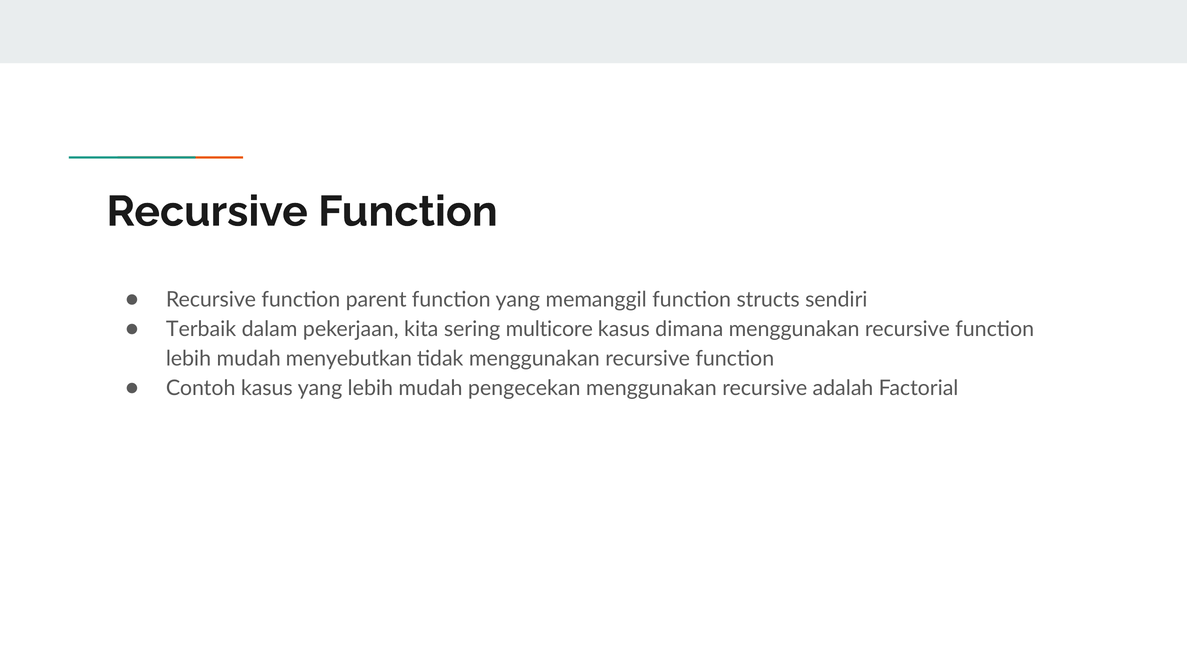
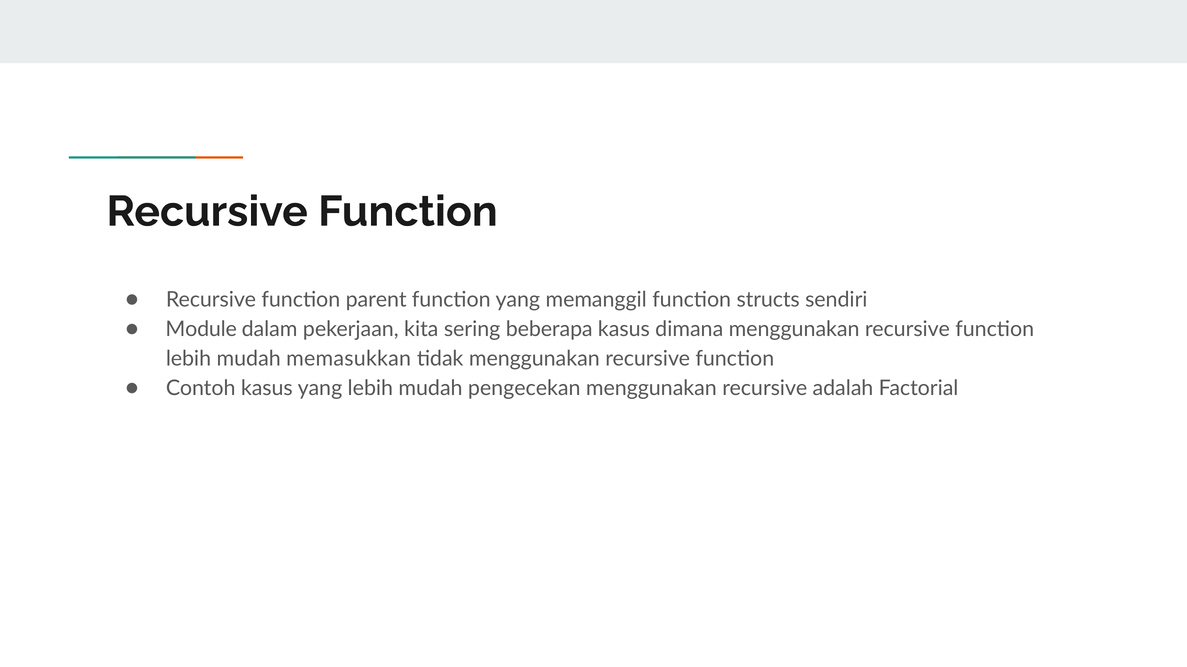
Terbaik: Terbaik -> Module
multicore: multicore -> beberapa
menyebutkan: menyebutkan -> memasukkan
